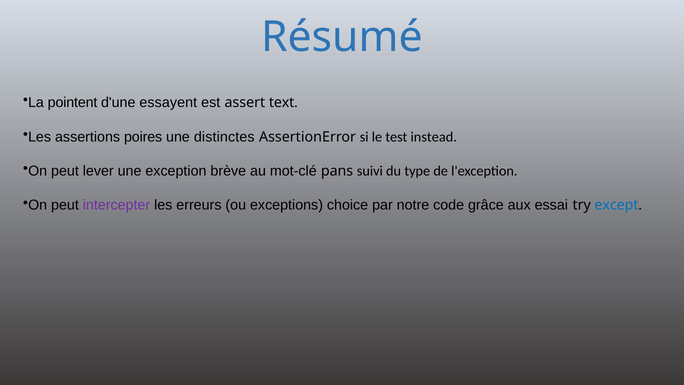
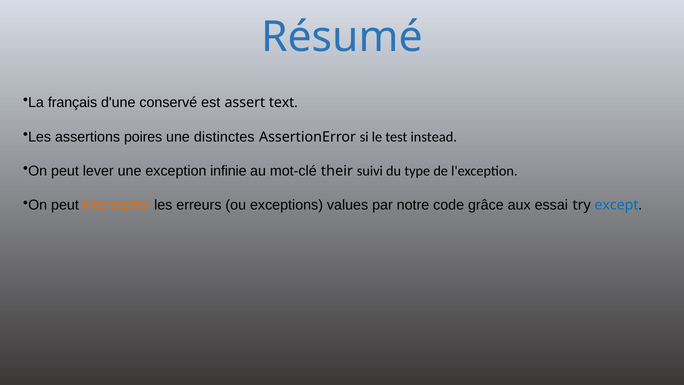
pointent: pointent -> français
essayent: essayent -> conservé
brève: brève -> infinie
pans: pans -> their
intercepter colour: purple -> orange
choice: choice -> values
